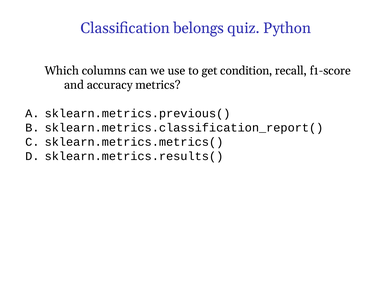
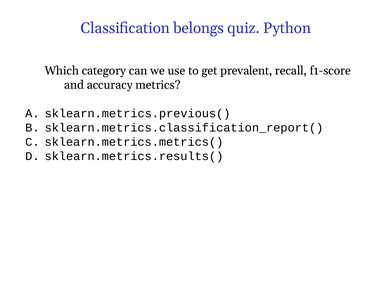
columns: columns -> category
condition: condition -> prevalent
